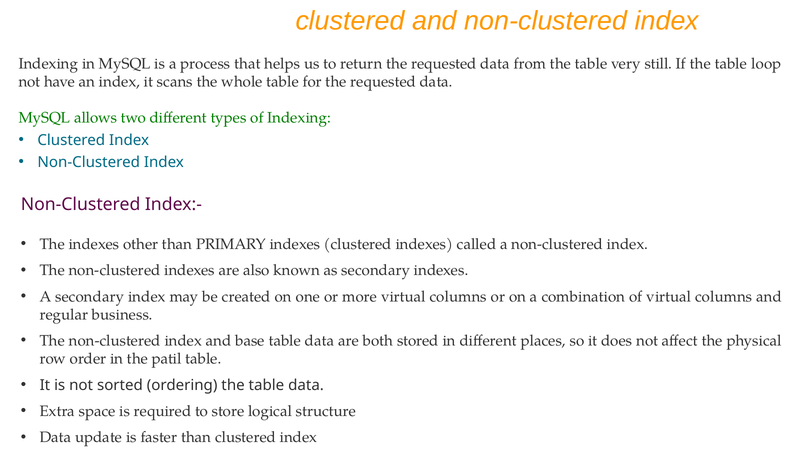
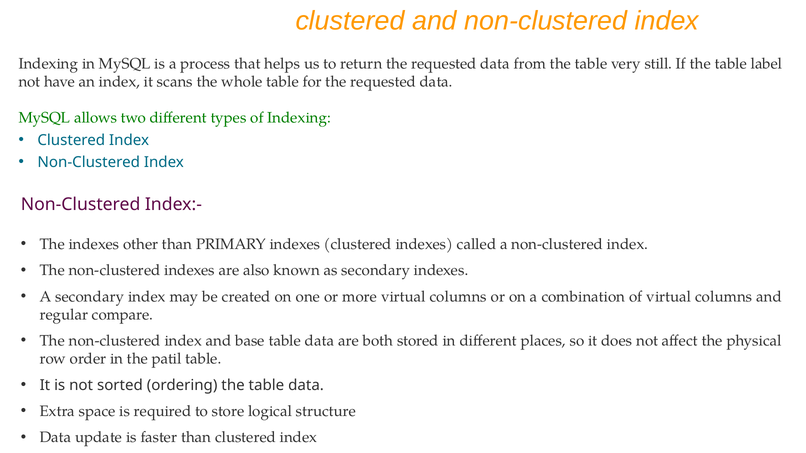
loop: loop -> label
business: business -> compare
